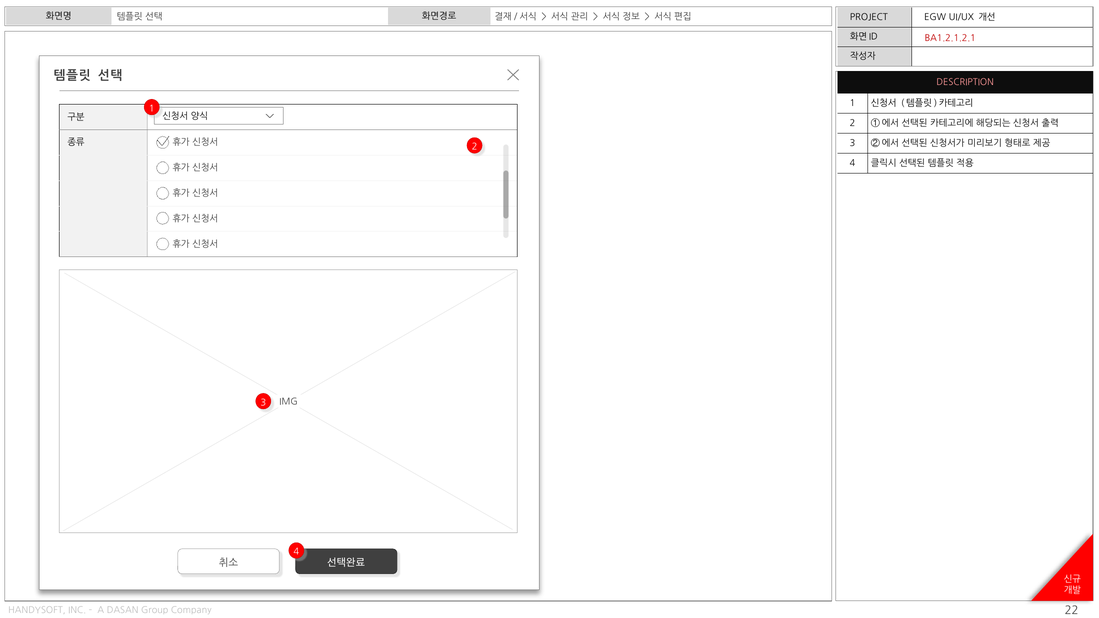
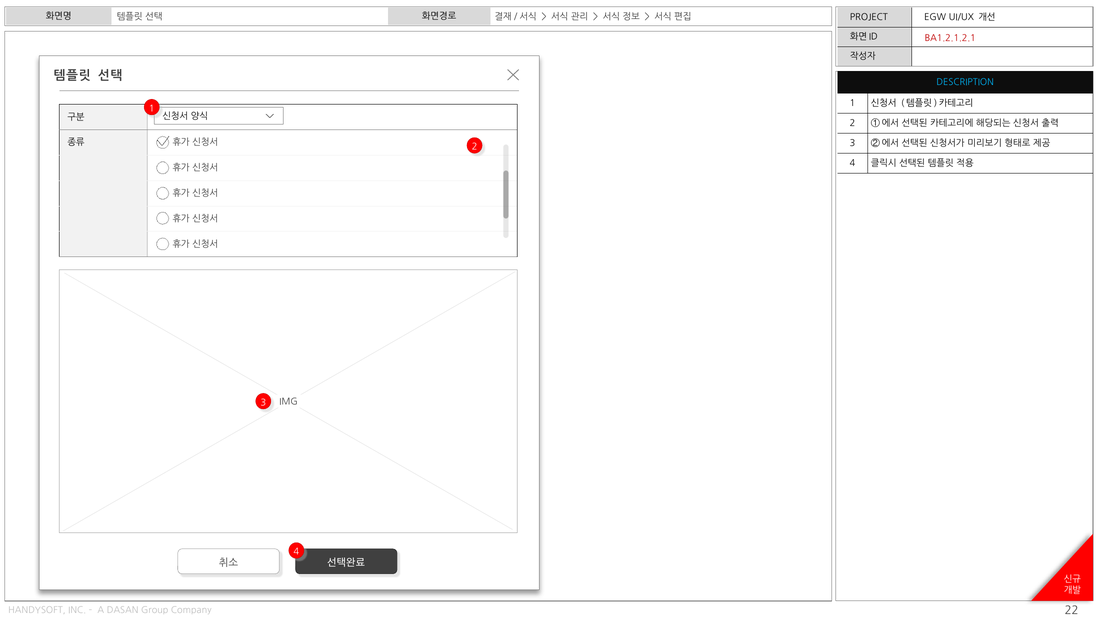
DESCRIPTION colour: pink -> light blue
